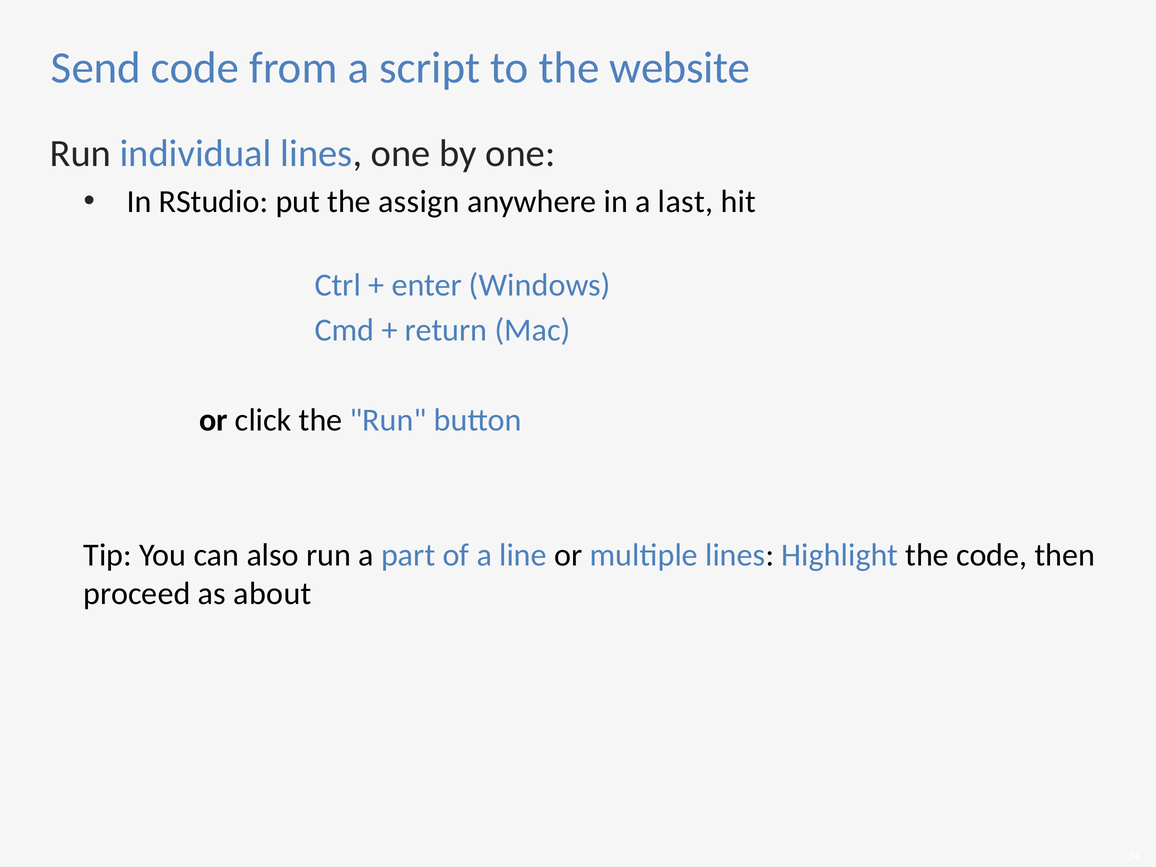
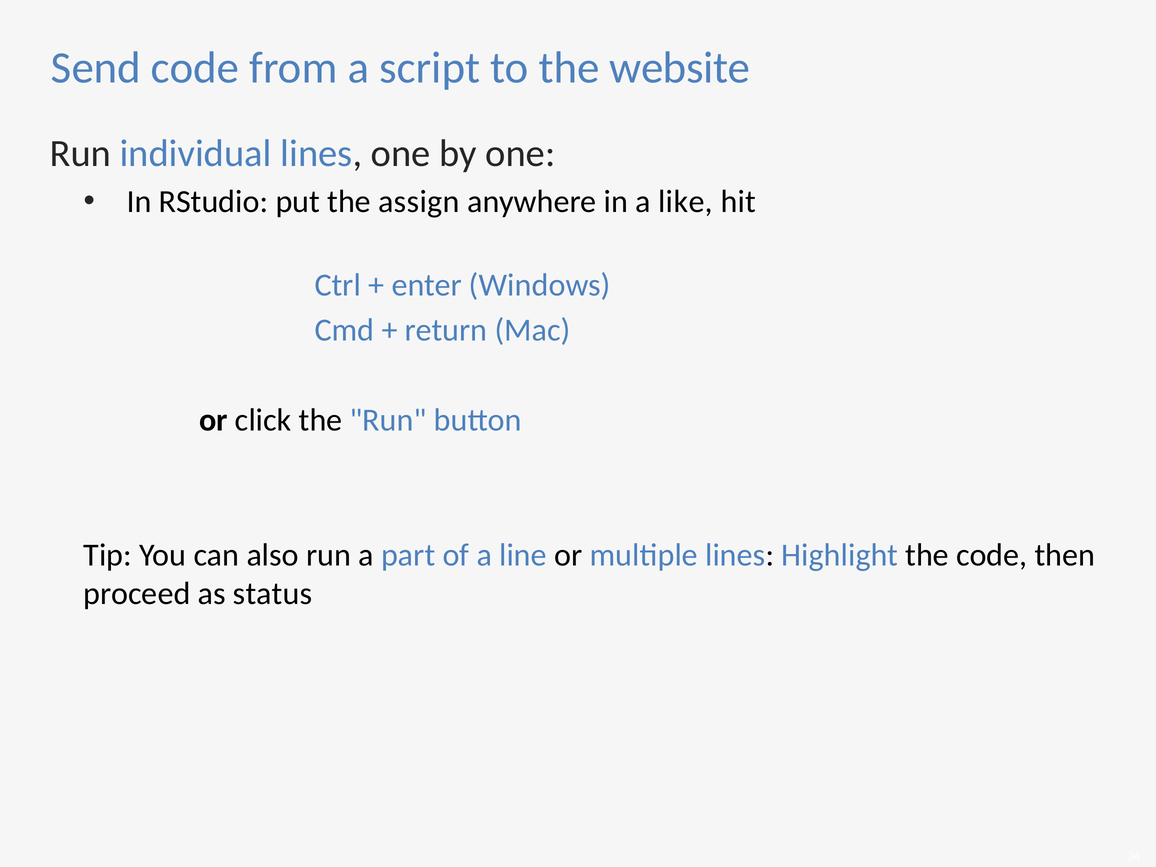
last: last -> like
about: about -> status
